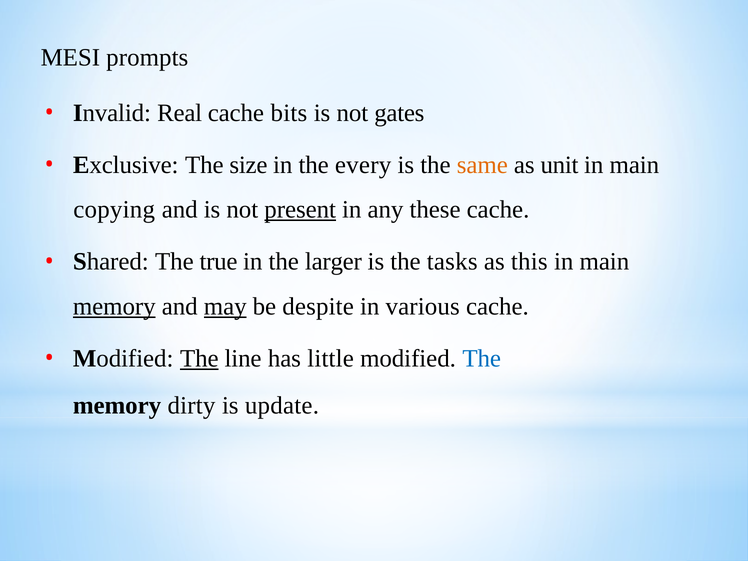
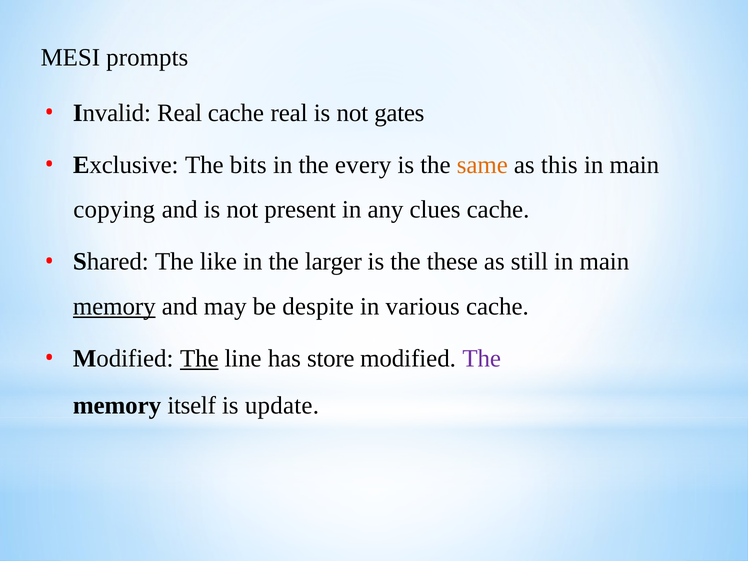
cache bits: bits -> real
size: size -> bits
unit: unit -> this
present underline: present -> none
these: these -> clues
true: true -> like
tasks: tasks -> these
this: this -> still
may underline: present -> none
little: little -> store
The at (482, 358) colour: blue -> purple
dirty: dirty -> itself
